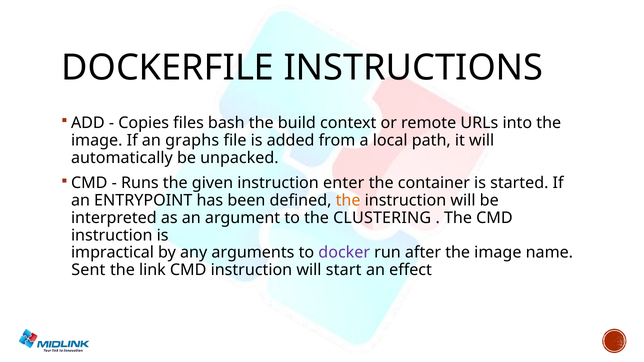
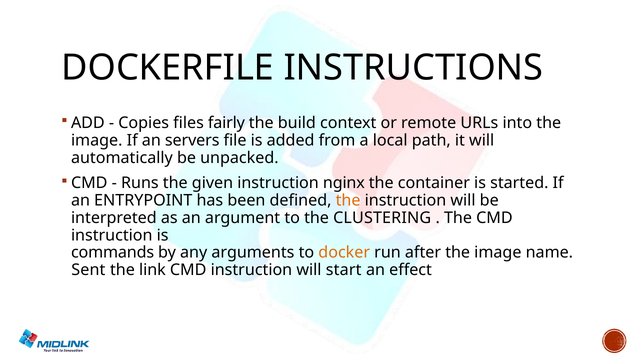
bash: bash -> fairly
graphs: graphs -> servers
enter: enter -> nginx
impractical: impractical -> commands
docker colour: purple -> orange
